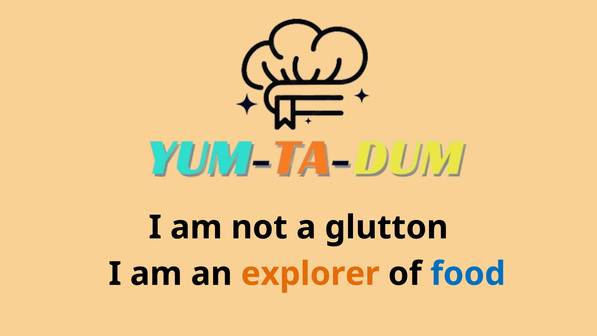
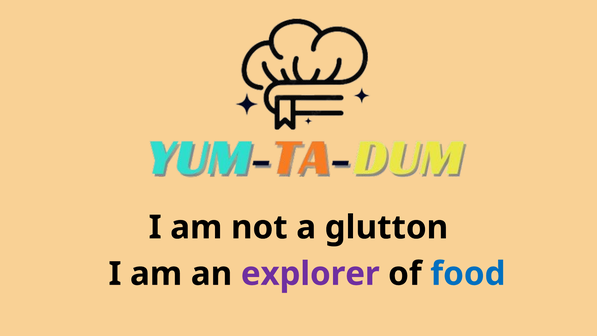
explorer colour: orange -> purple
